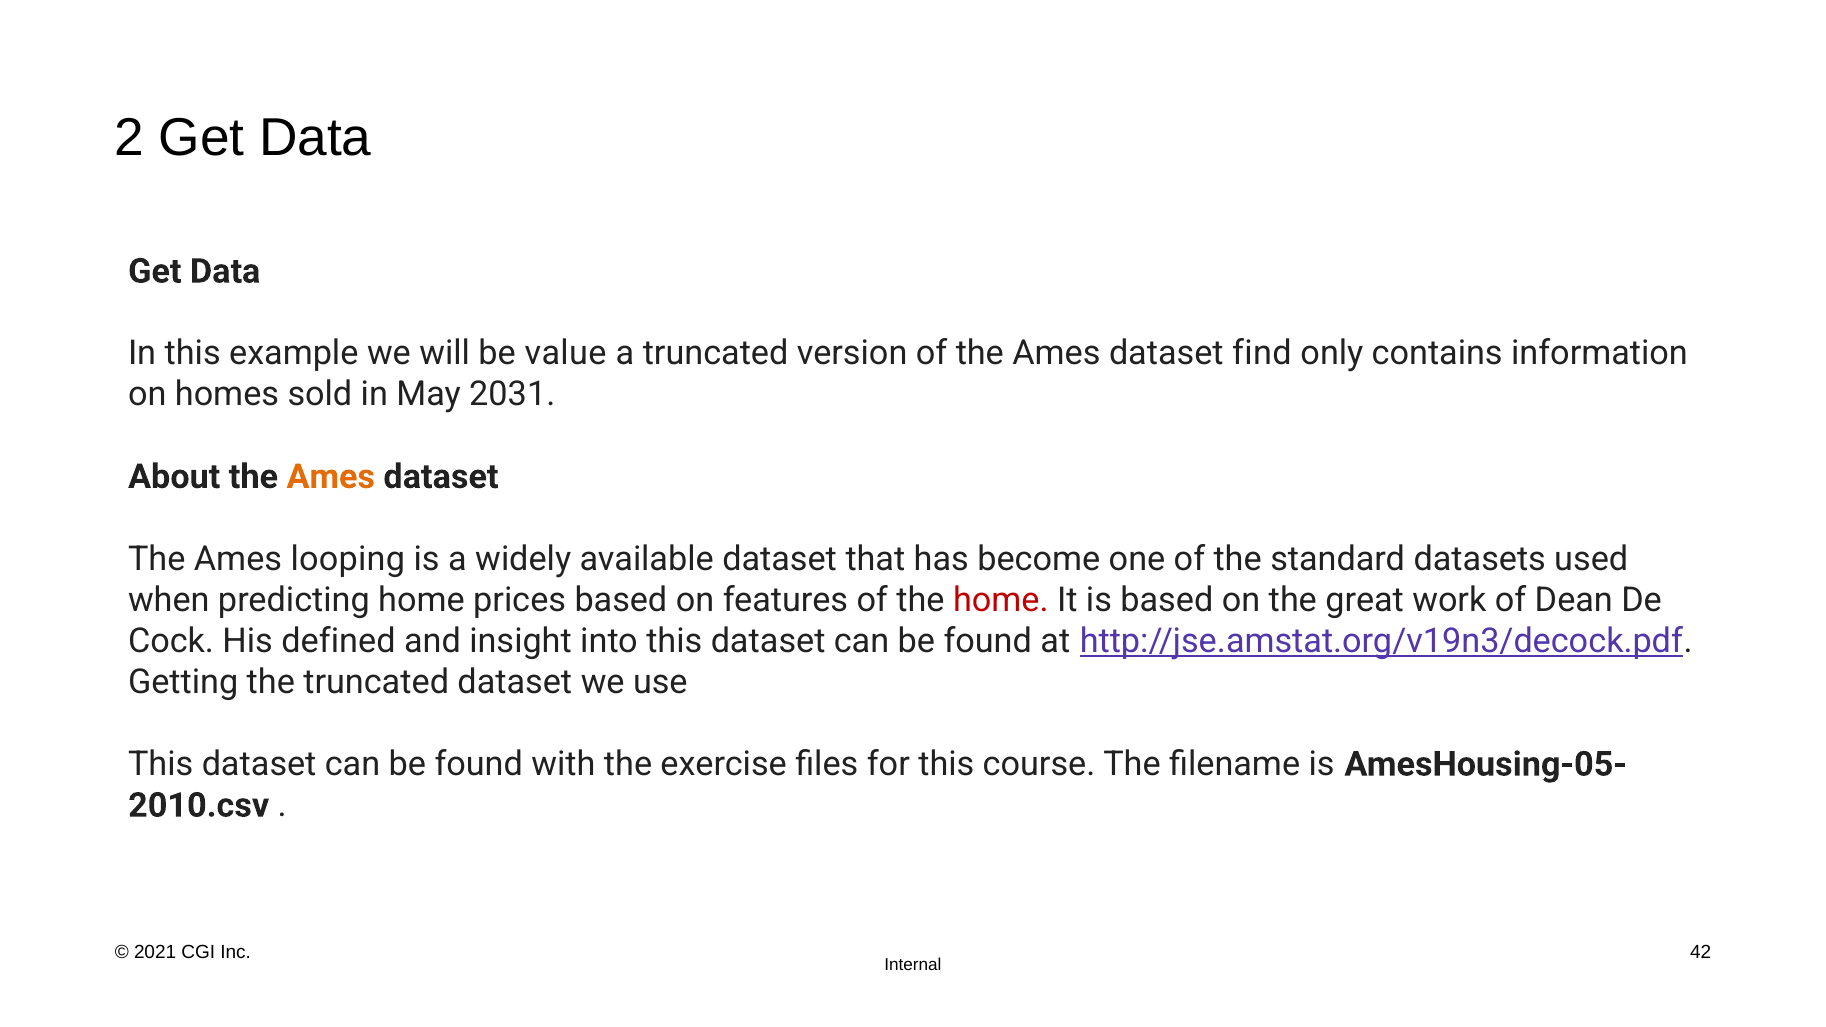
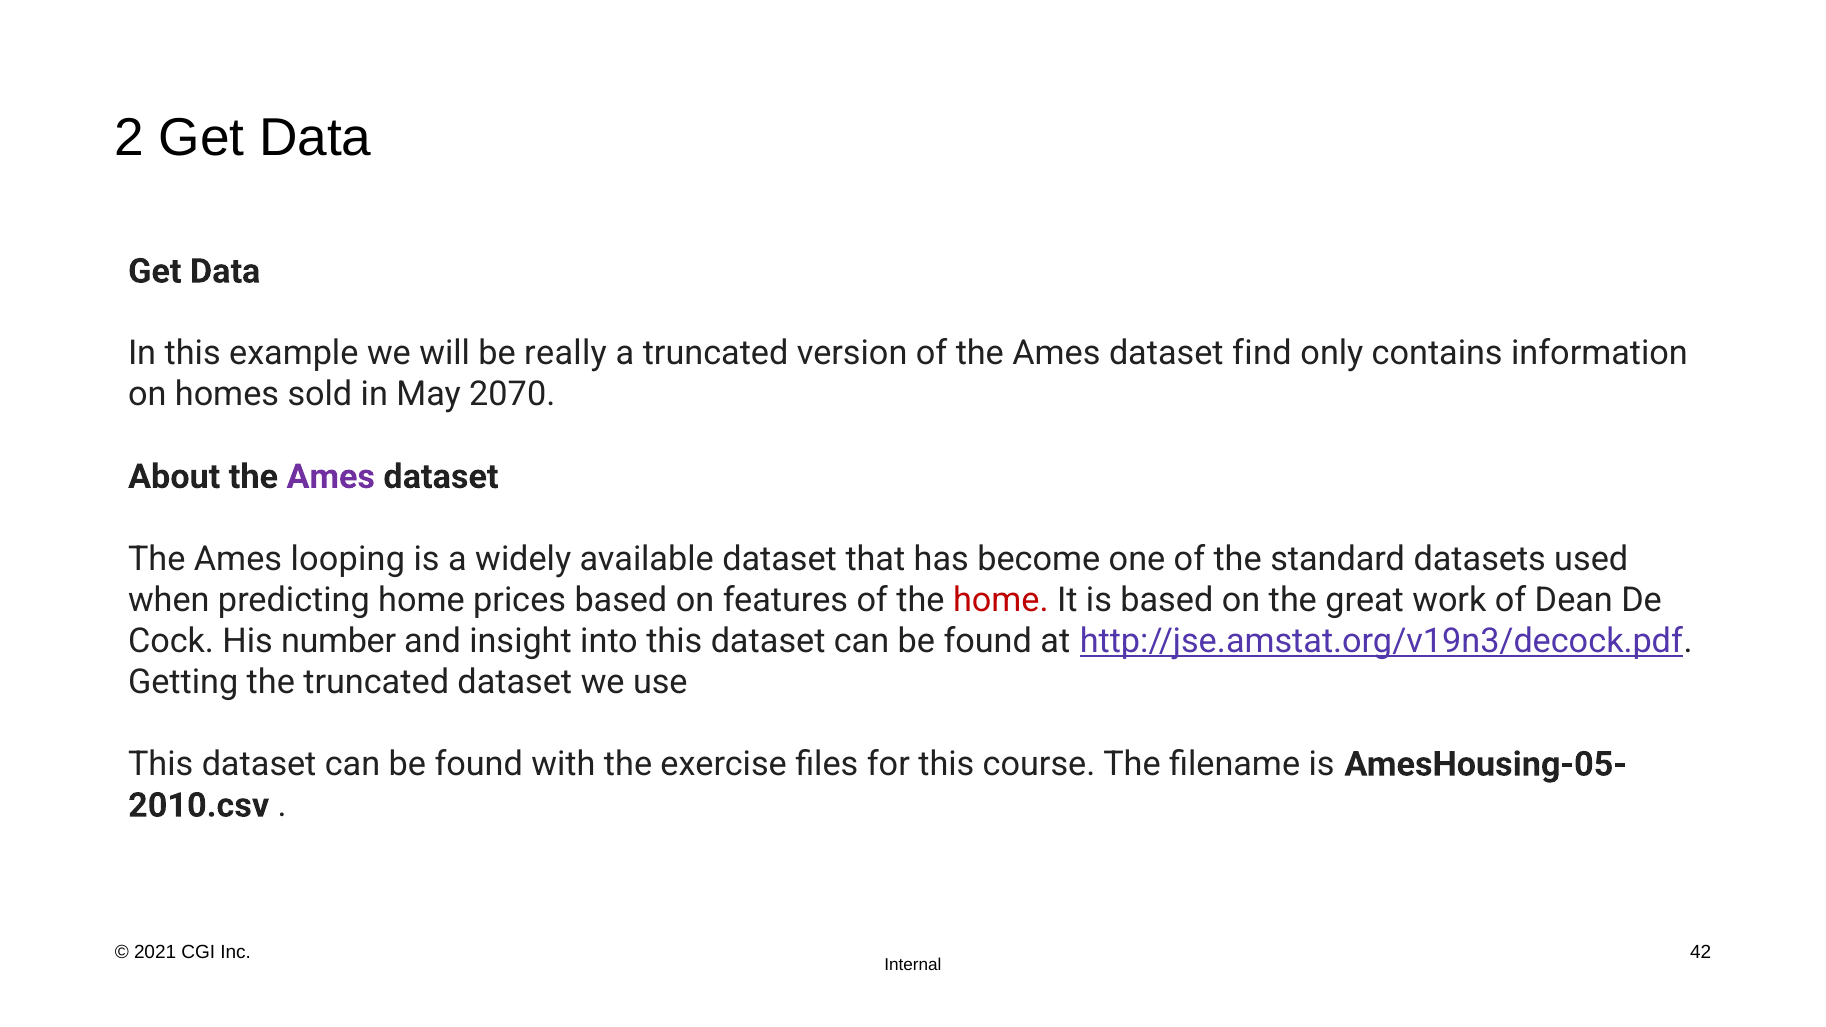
value: value -> really
2031: 2031 -> 2070
Ames at (331, 477) colour: orange -> purple
defined: defined -> number
